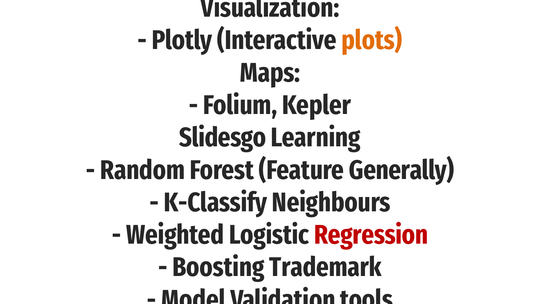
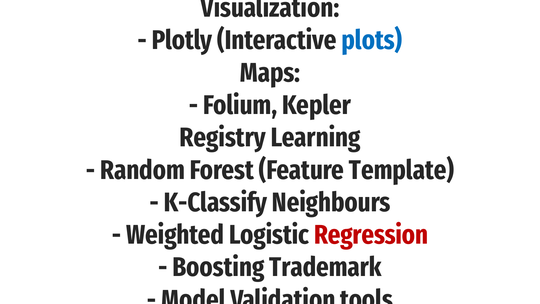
plots colour: orange -> blue
Slidesgo: Slidesgo -> Registry
Generally: Generally -> Template
